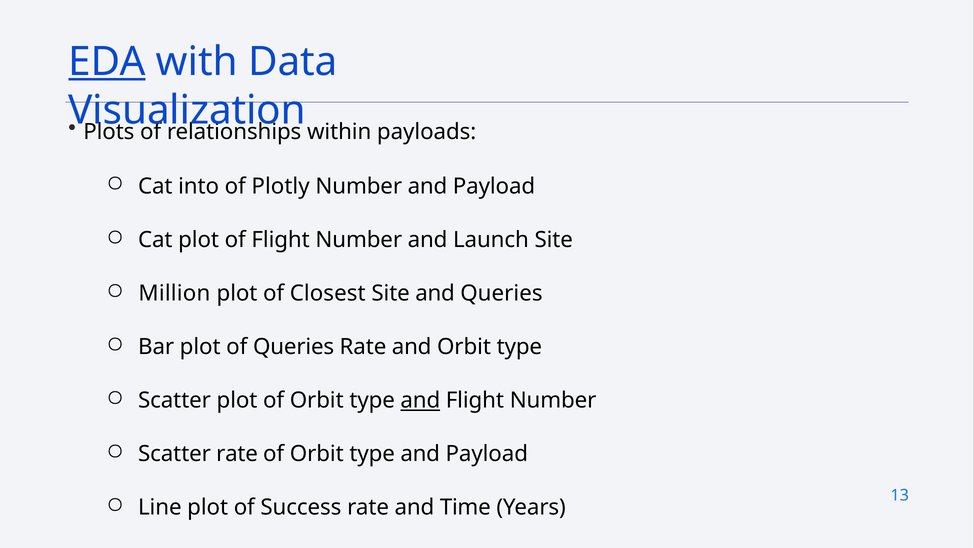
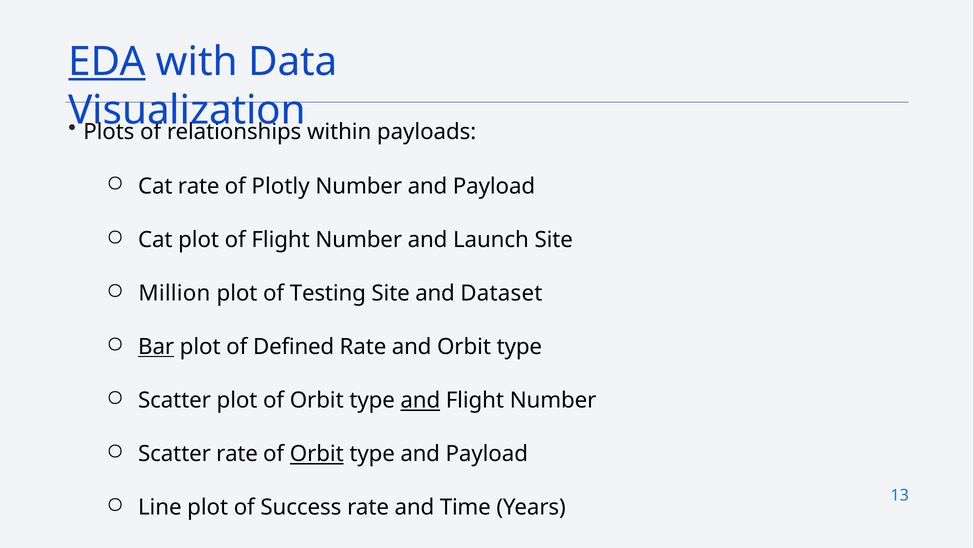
Cat into: into -> rate
Closest: Closest -> Testing
and Queries: Queries -> Dataset
Bar underline: none -> present
of Queries: Queries -> Defined
Orbit at (317, 454) underline: none -> present
